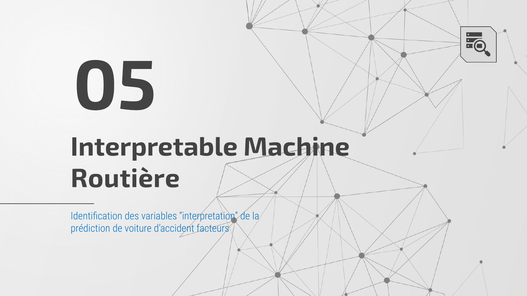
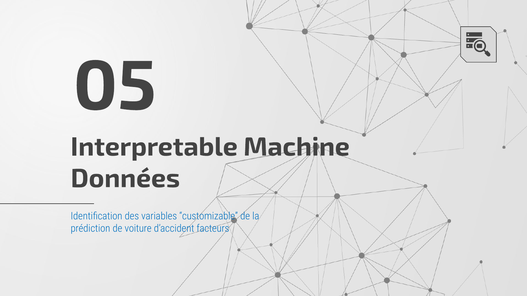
Routière: Routière -> Données
interpretation: interpretation -> customizable
